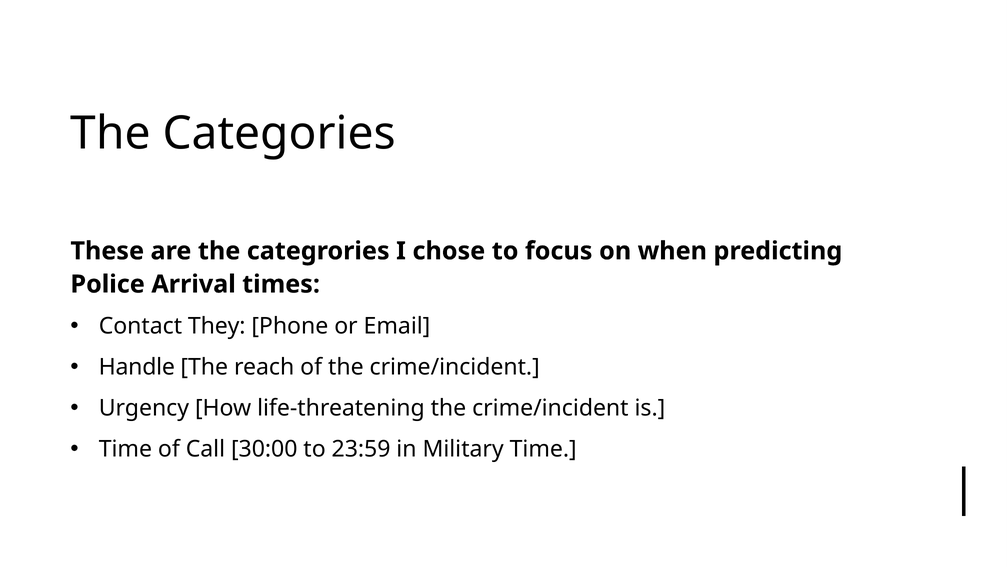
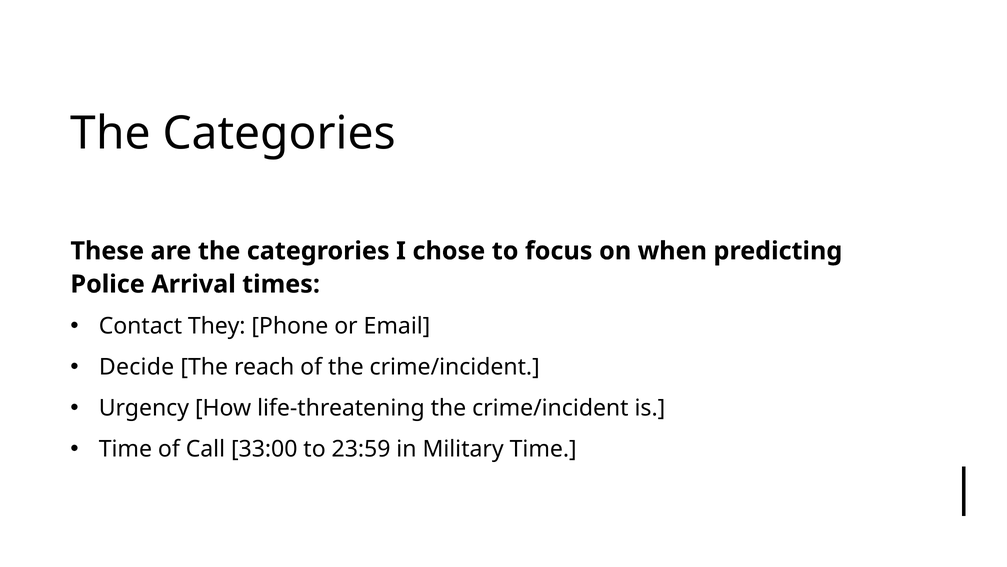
Handle: Handle -> Decide
30:00: 30:00 -> 33:00
